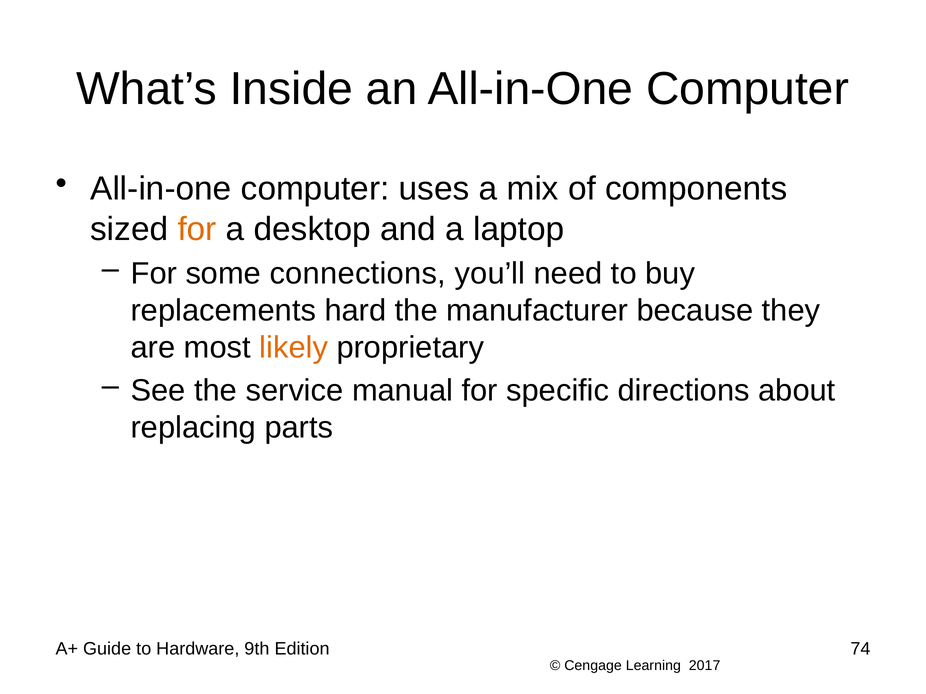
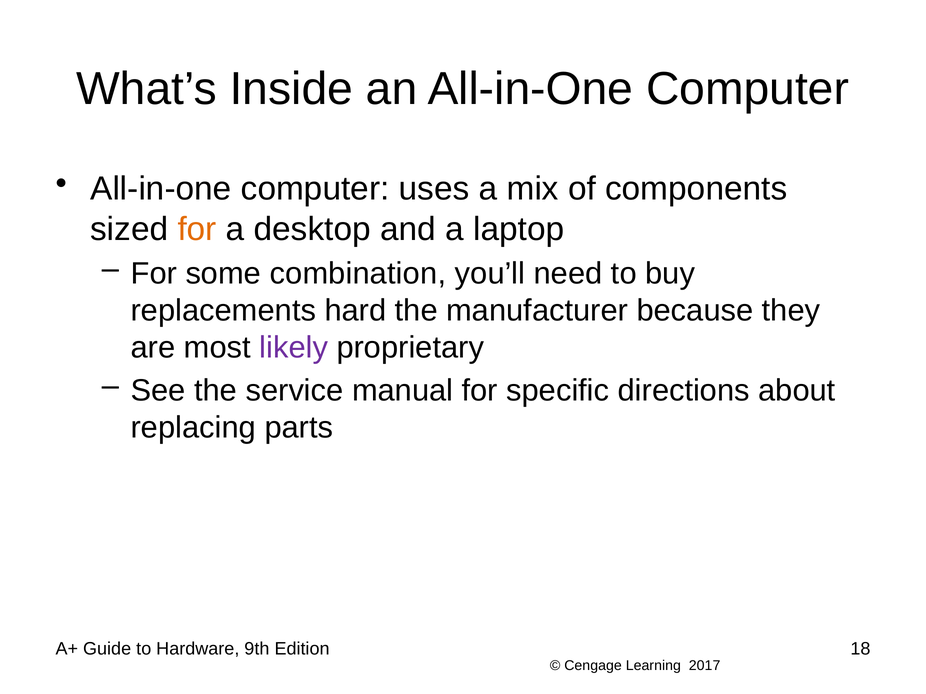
connections: connections -> combination
likely colour: orange -> purple
74: 74 -> 18
